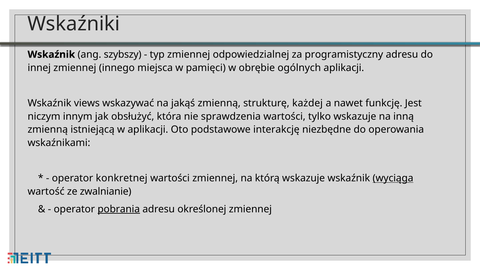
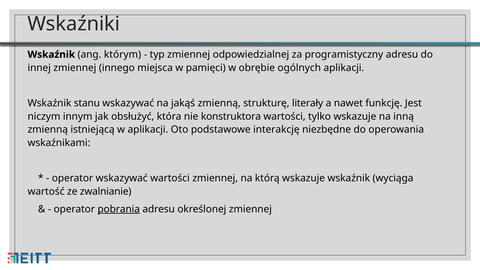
szybszy: szybszy -> którym
views: views -> stanu
każdej: każdej -> literały
sprawdzenia: sprawdzenia -> konstruktora
operator konkretnej: konkretnej -> wskazywać
wyciąga underline: present -> none
